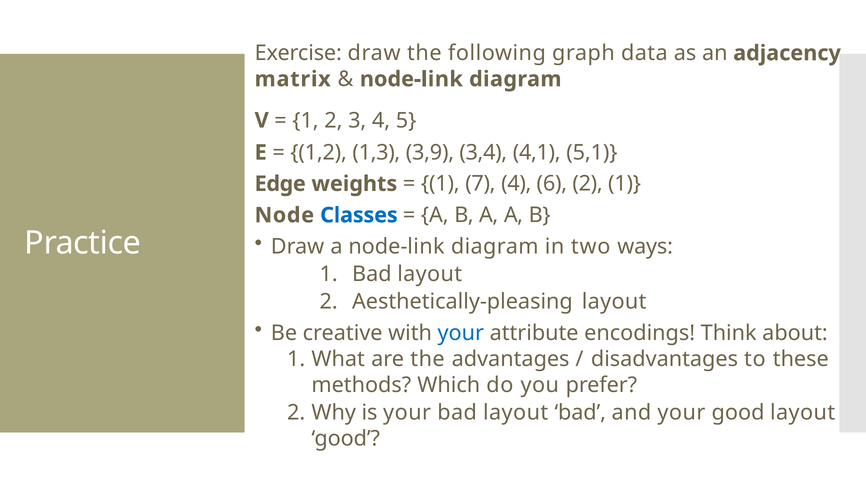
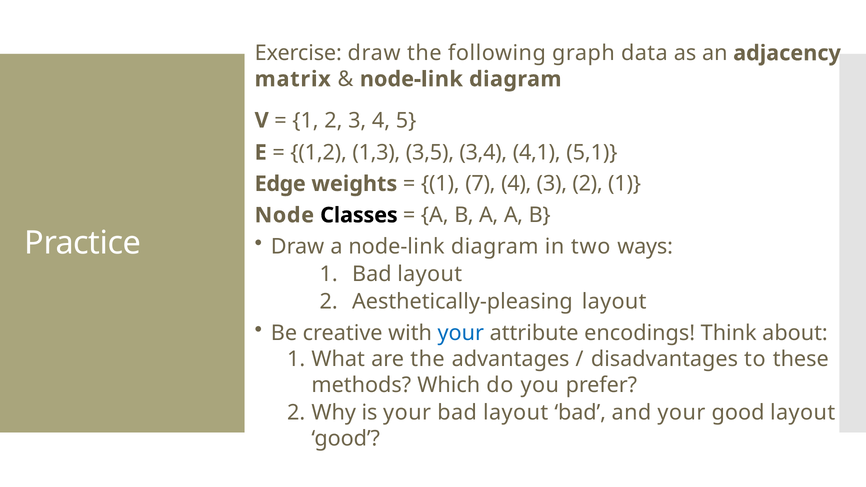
3,9: 3,9 -> 3,5
4 6: 6 -> 3
Classes colour: blue -> black
